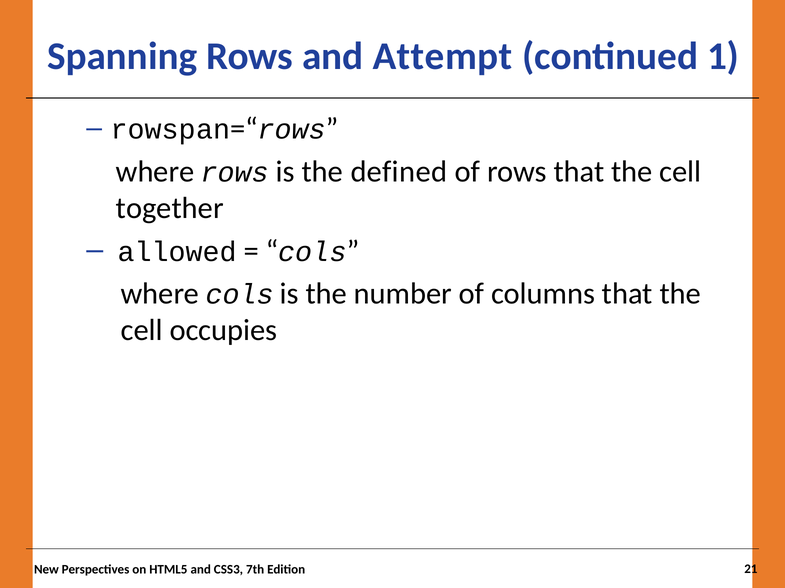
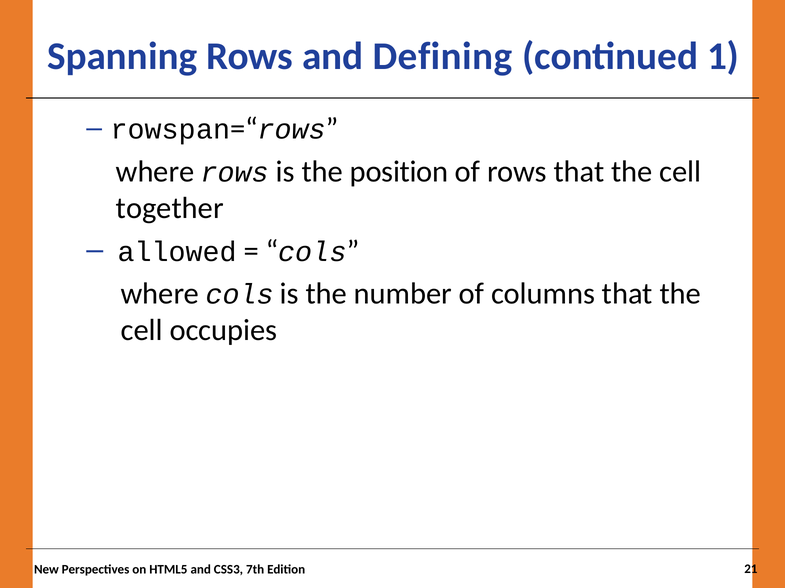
Attempt: Attempt -> Defining
defined: defined -> position
